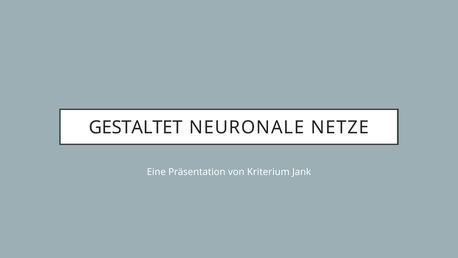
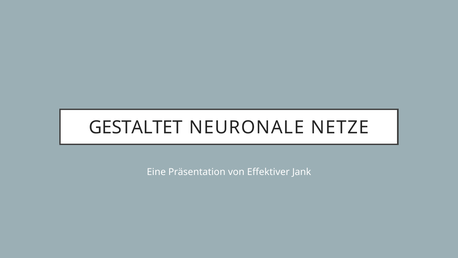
Kriterium: Kriterium -> Effektiver
